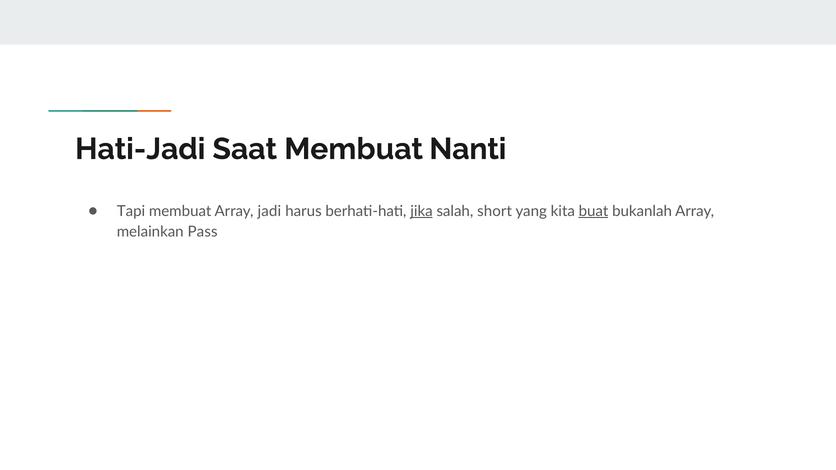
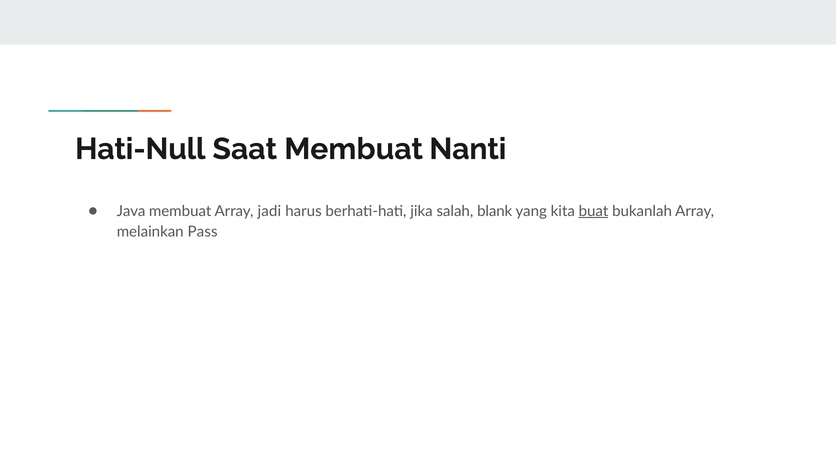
Hati-Jadi: Hati-Jadi -> Hati-Null
Tapi: Tapi -> Java
jika underline: present -> none
short: short -> blank
